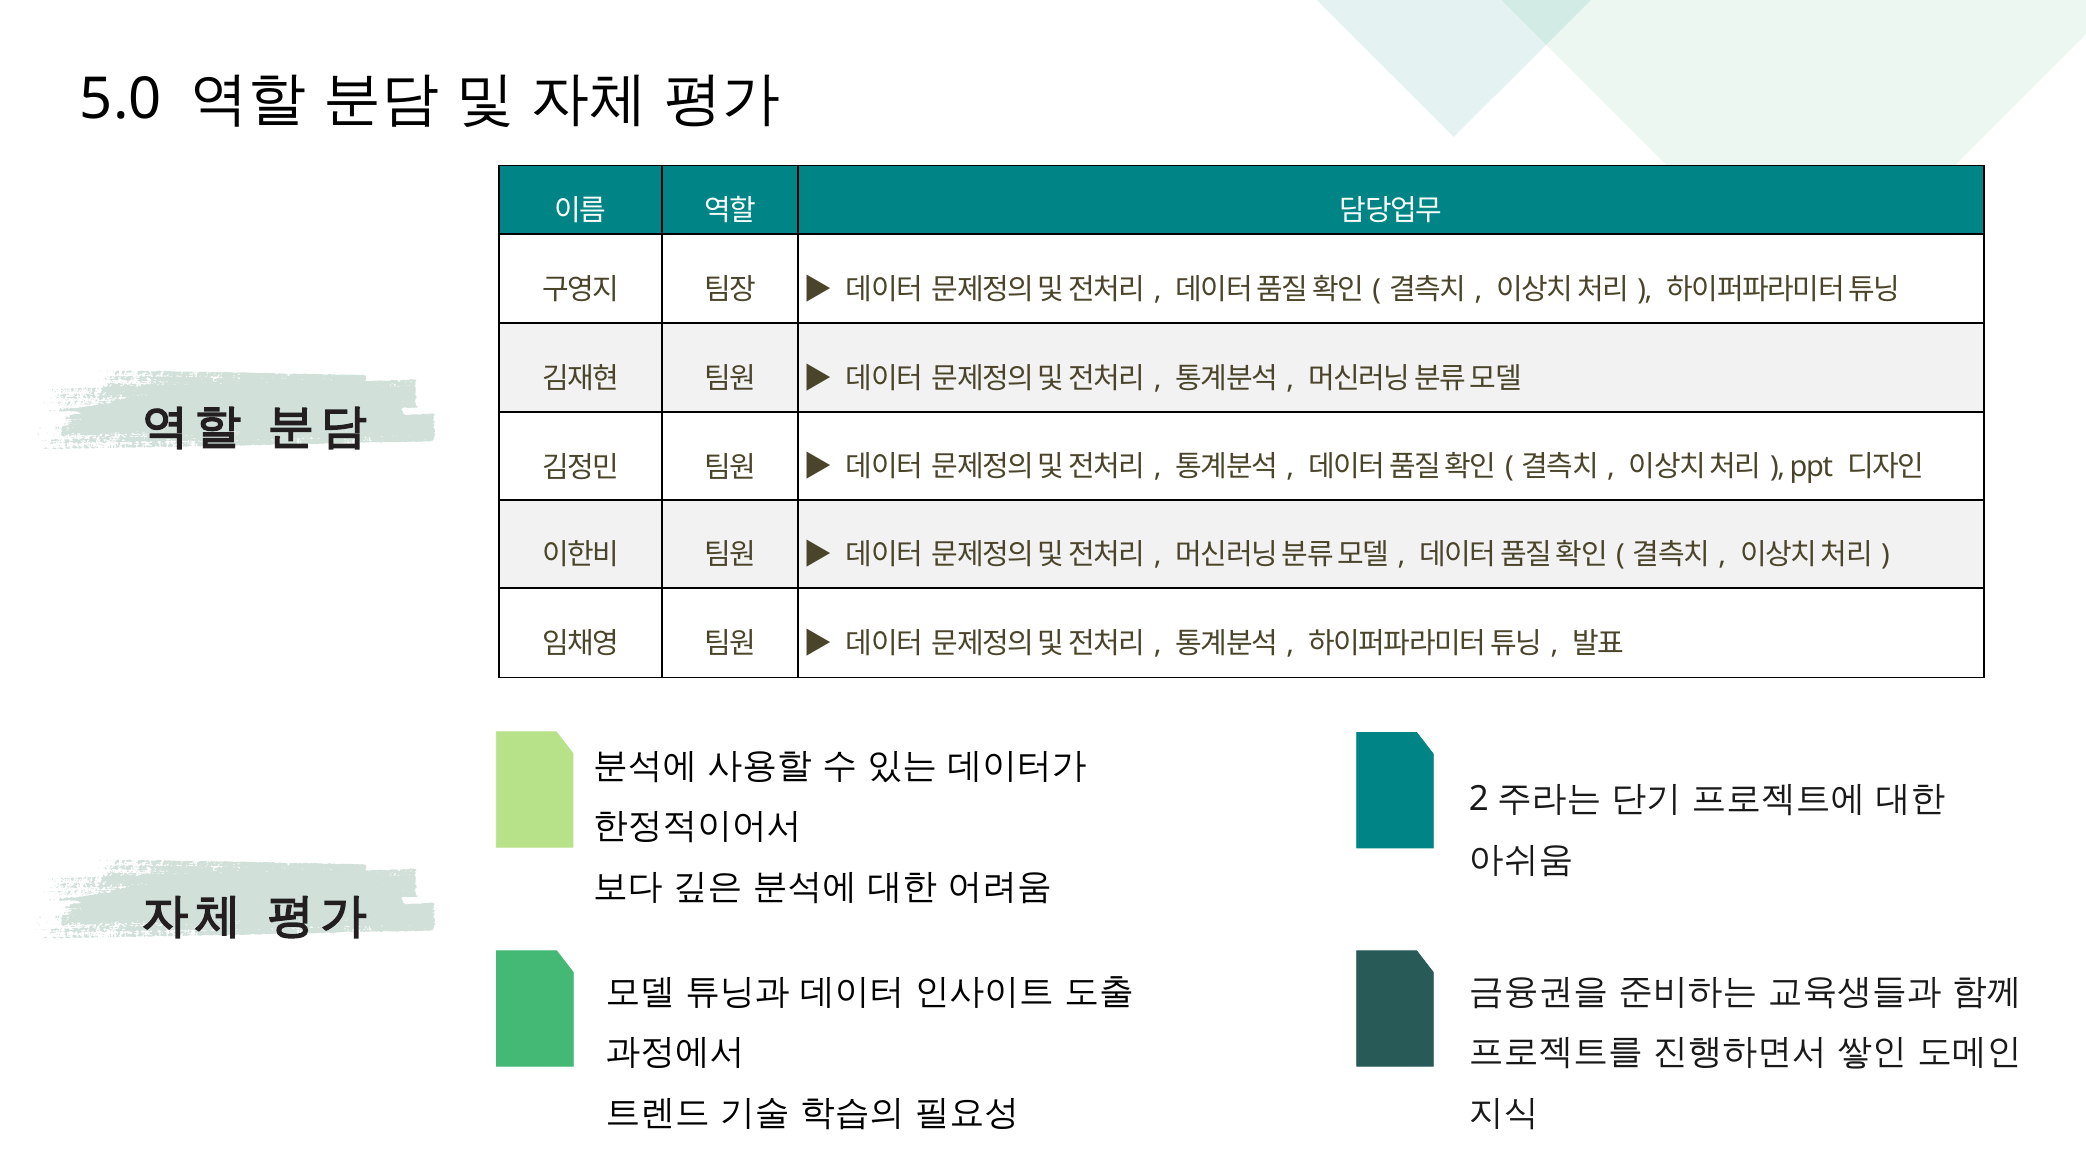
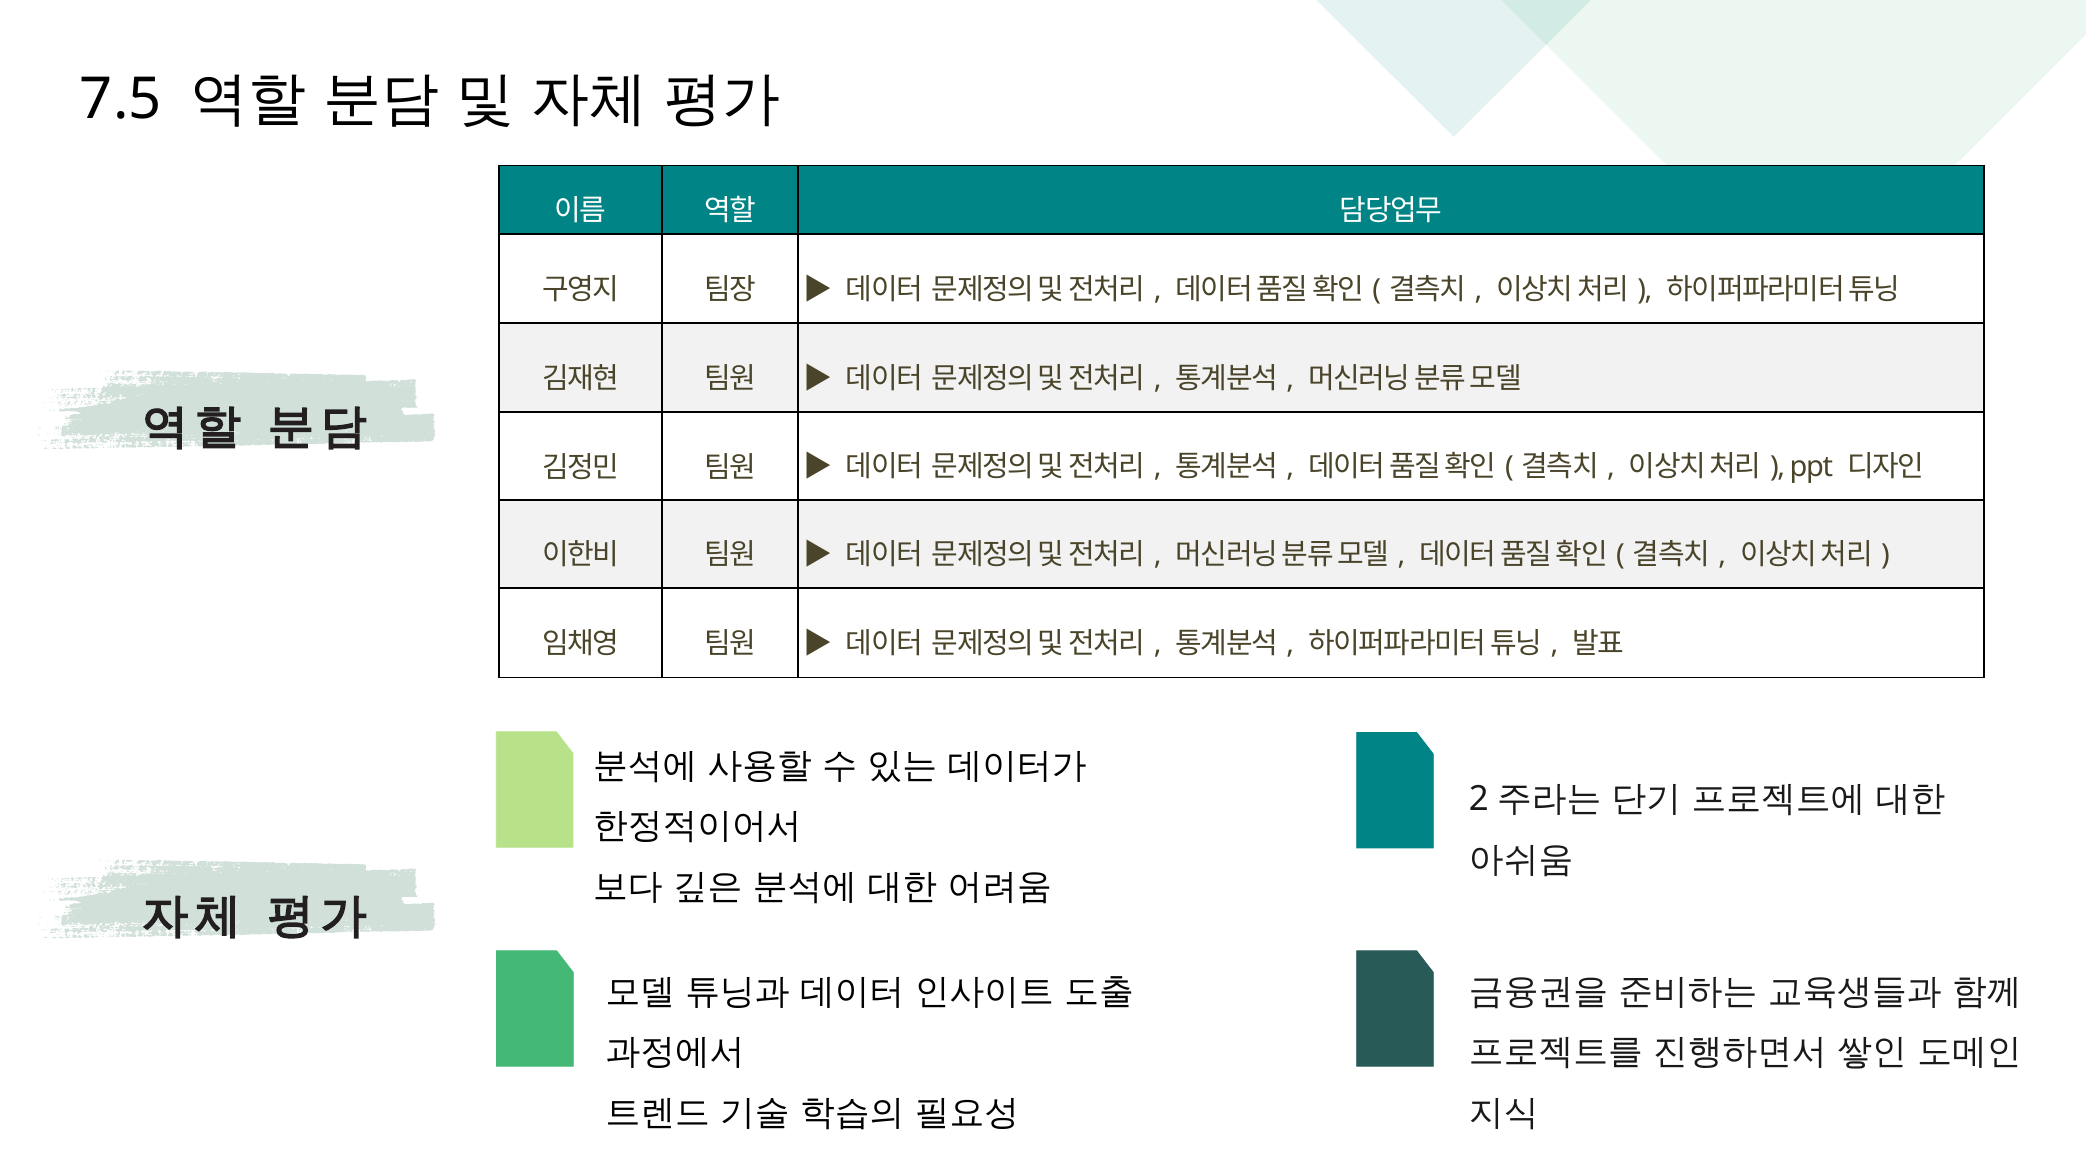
5.0: 5.0 -> 7.5
